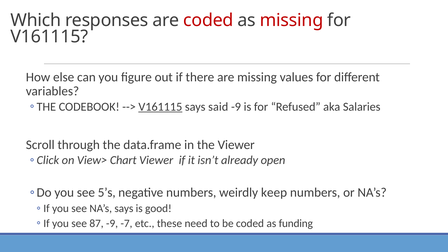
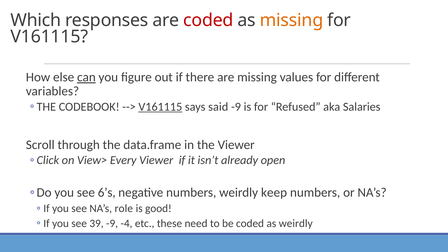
missing at (292, 20) colour: red -> orange
can underline: none -> present
Chart: Chart -> Every
5’s: 5’s -> 6’s
NA’s says: says -> role
87: 87 -> 39
-7: -7 -> -4
as funding: funding -> weirdly
